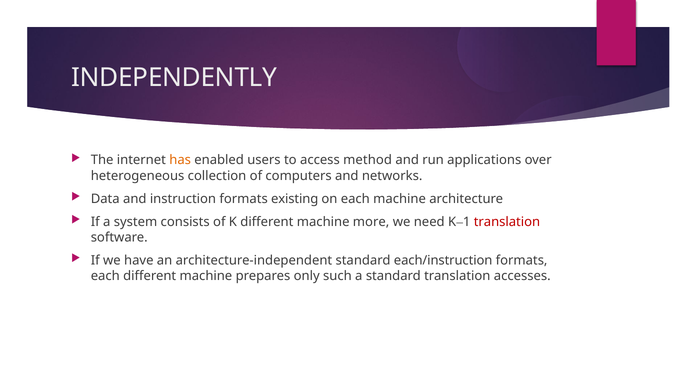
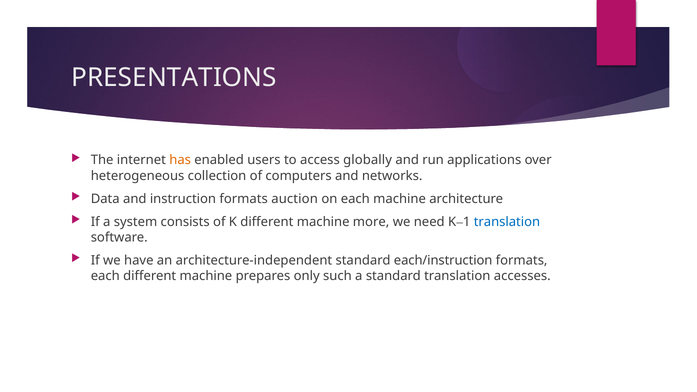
INDEPENDENTLY: INDEPENDENTLY -> PRESENTATIONS
method: method -> globally
existing: existing -> auction
translation at (507, 222) colour: red -> blue
